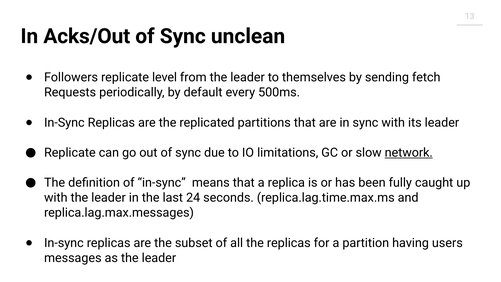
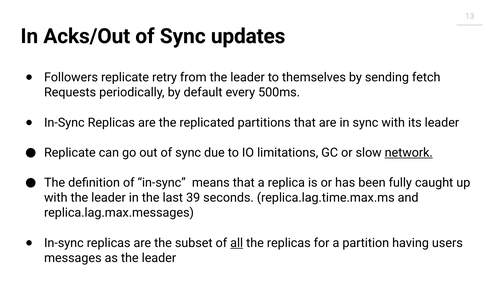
unclean: unclean -> updates
level: level -> retry
24: 24 -> 39
all underline: none -> present
